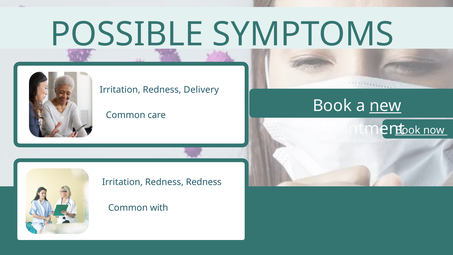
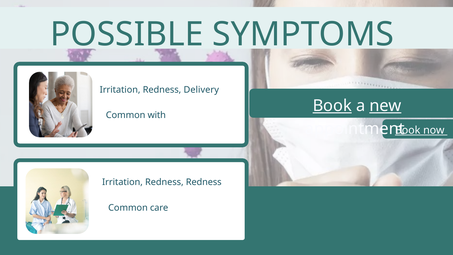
Book at (332, 106) underline: none -> present
care: care -> with
with: with -> care
